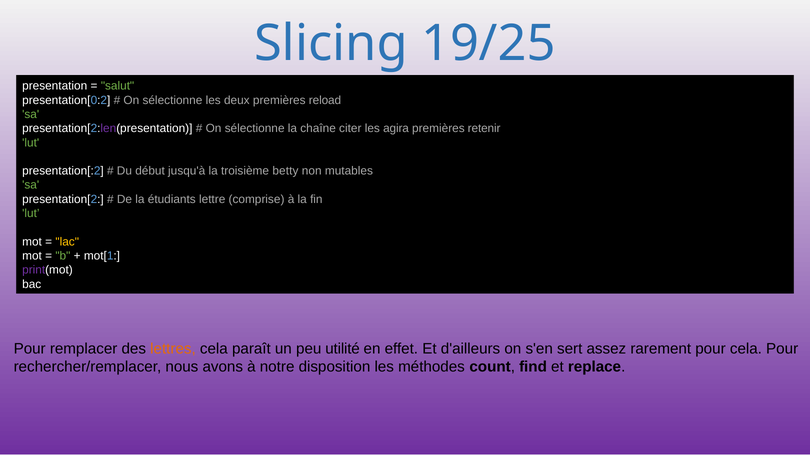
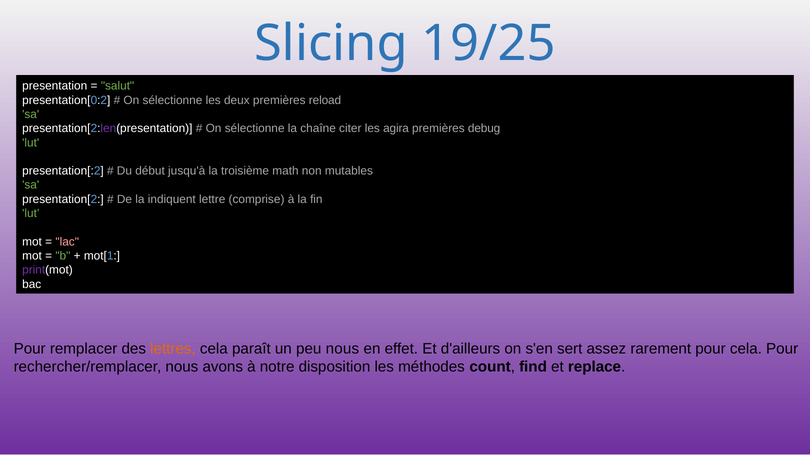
retenir: retenir -> debug
betty: betty -> math
étudiants: étudiants -> indiquent
lac colour: yellow -> pink
peu utilité: utilité -> nous
